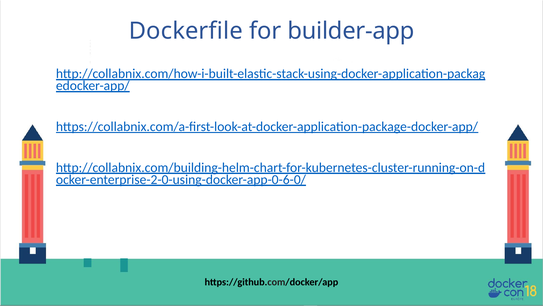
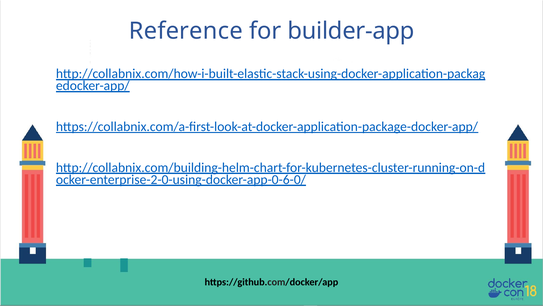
Dockerfile: Dockerfile -> Reference
